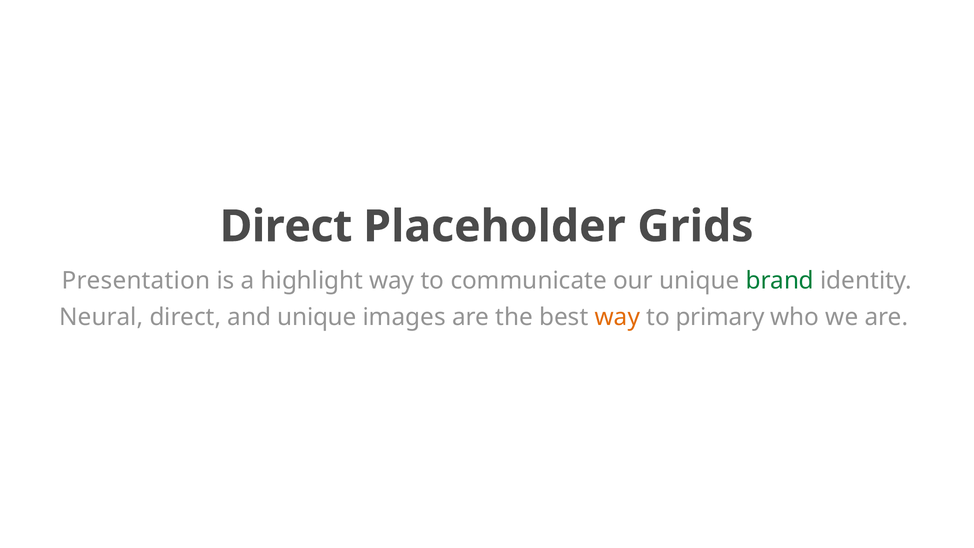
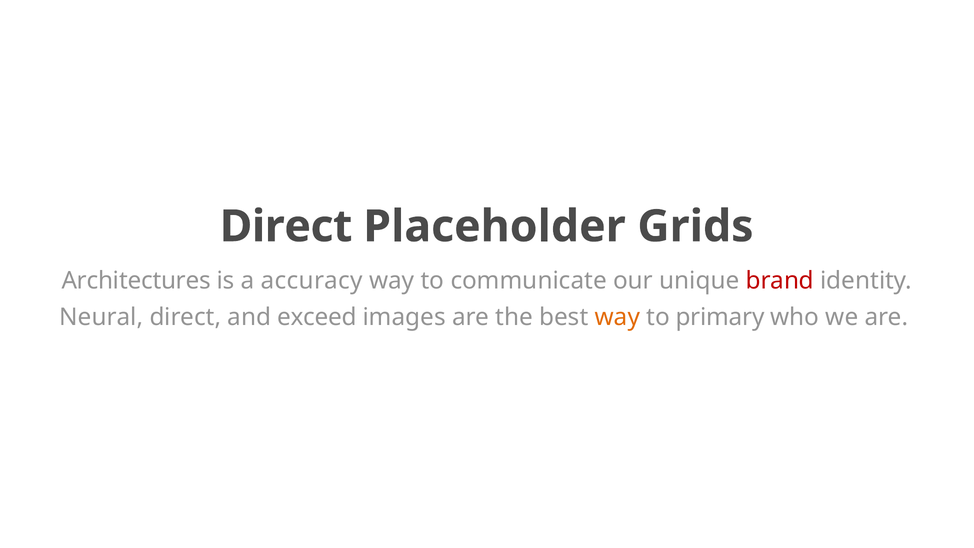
Presentation: Presentation -> Architectures
highlight: highlight -> accuracy
brand colour: green -> red
and unique: unique -> exceed
